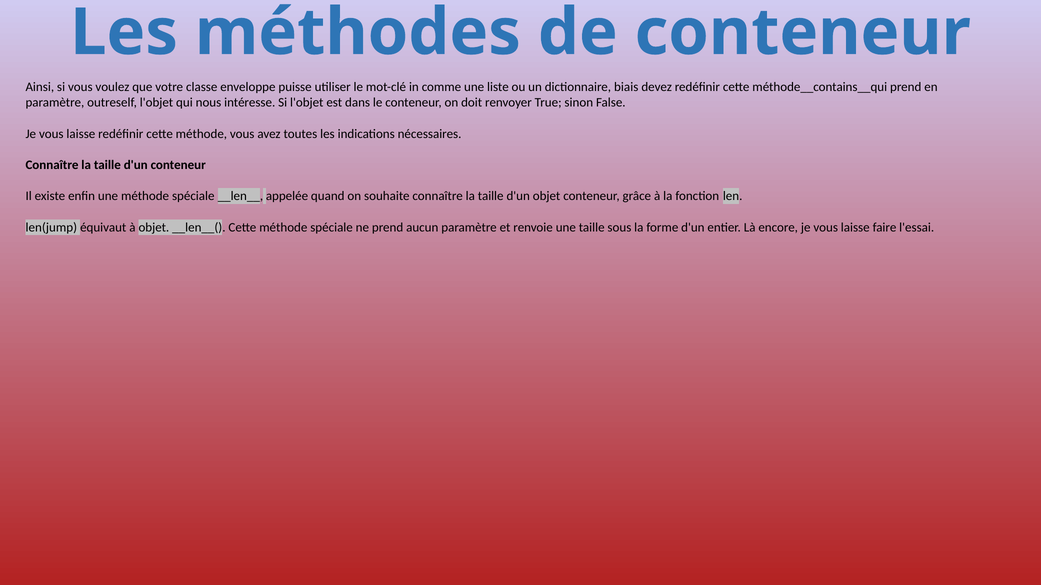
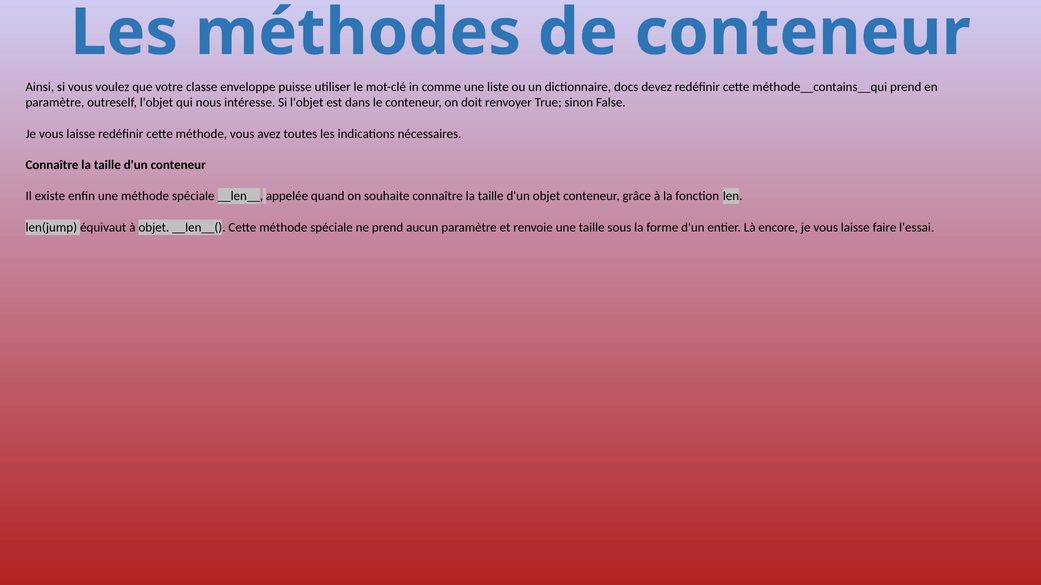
biais: biais -> docs
